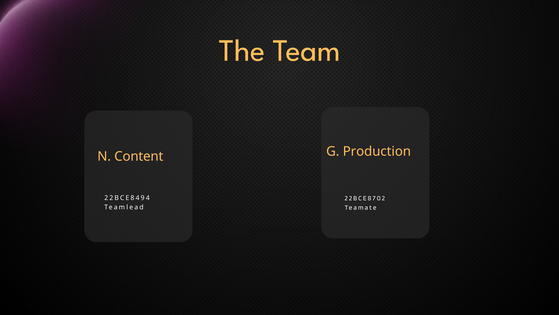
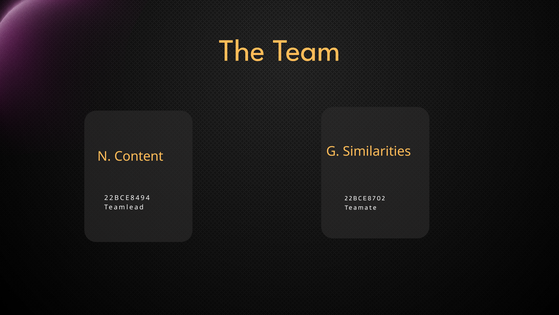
Production: Production -> Similarities
